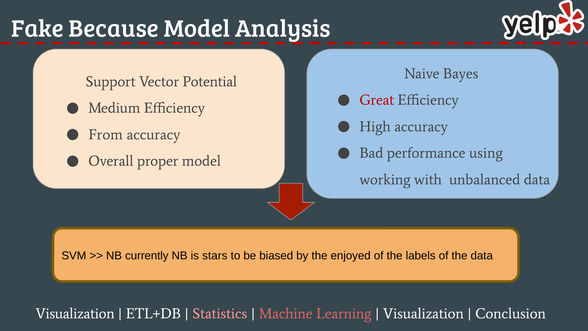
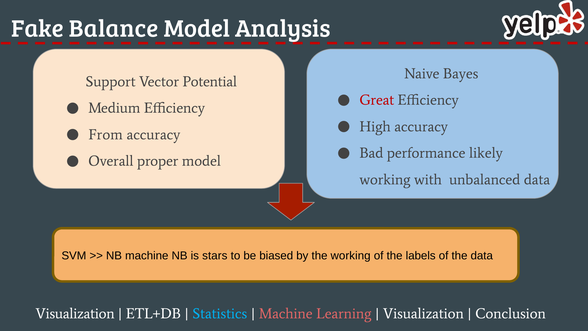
Because: Because -> Balance
using: using -> likely
NB currently: currently -> machine
the enjoyed: enjoyed -> working
Statistics colour: pink -> light blue
